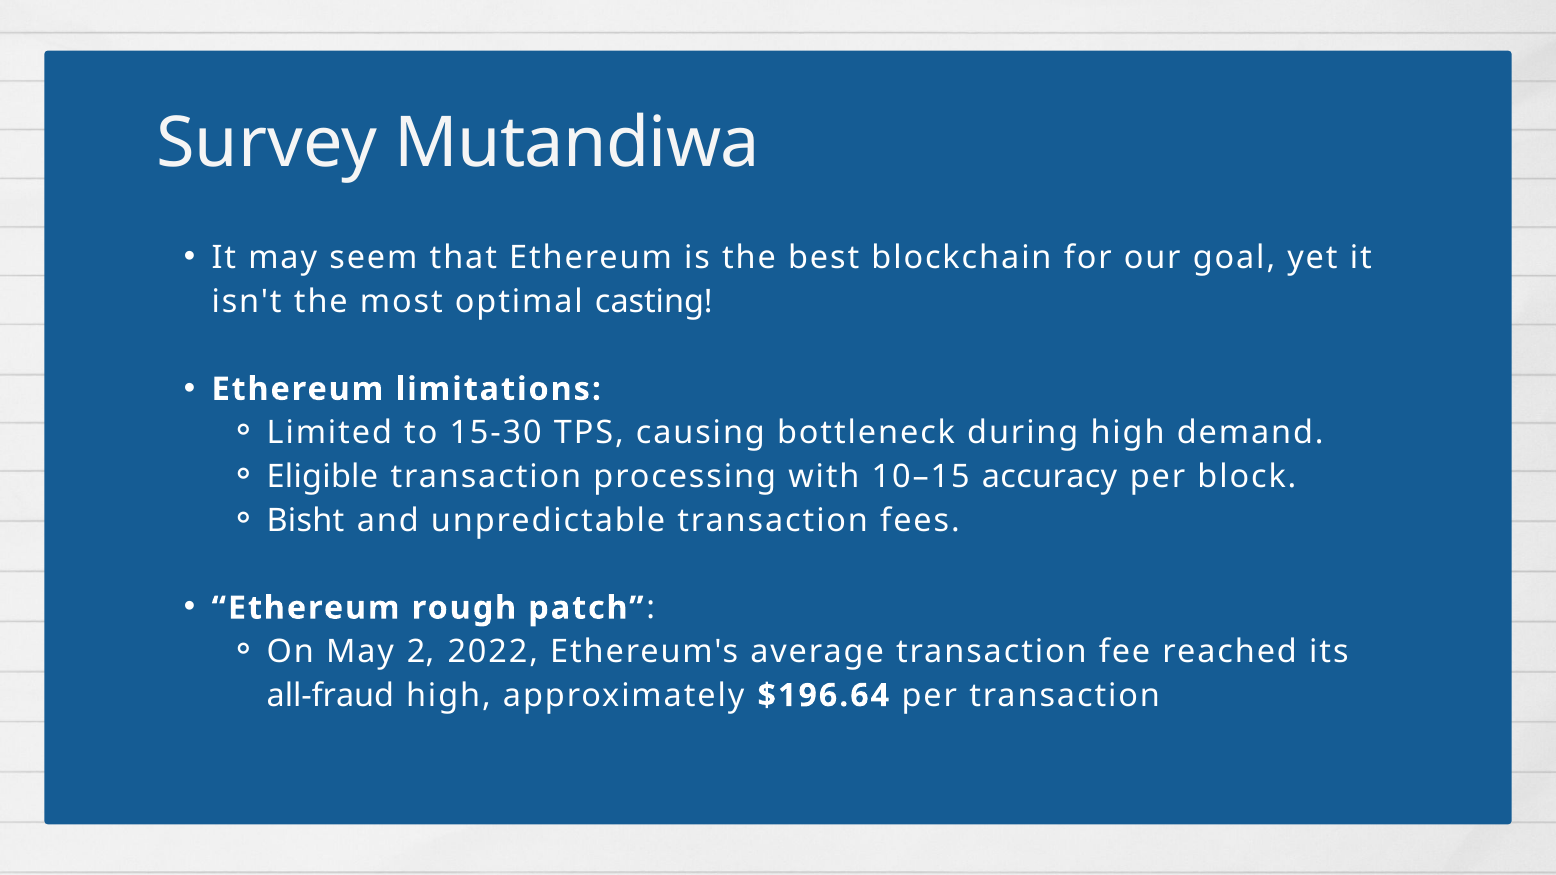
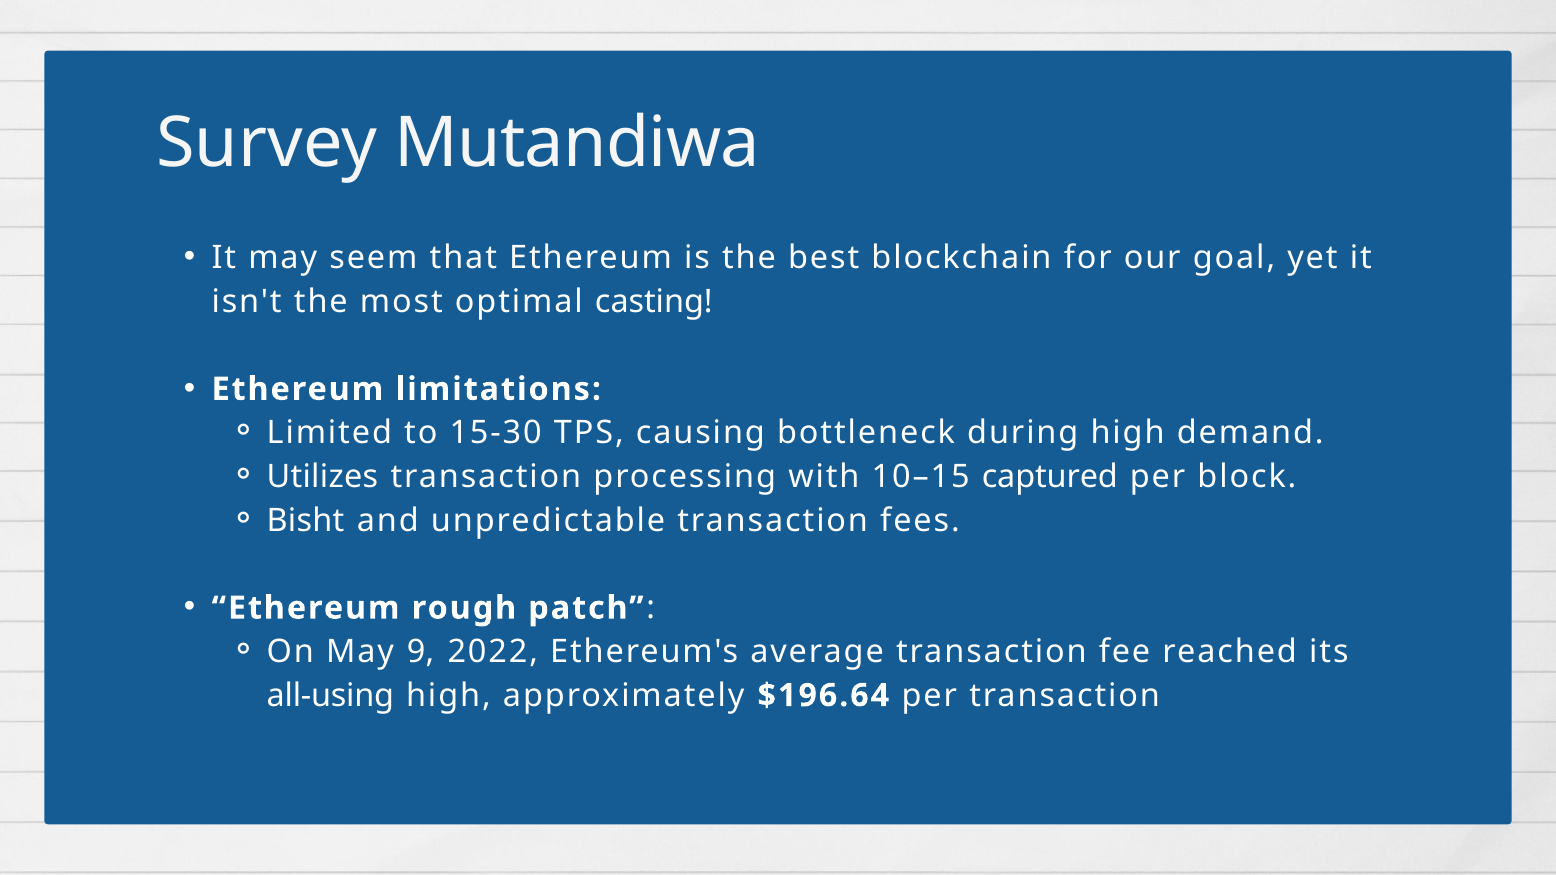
Eligible: Eligible -> Utilizes
accuracy: accuracy -> captured
2: 2 -> 9
all-fraud: all-fraud -> all-using
